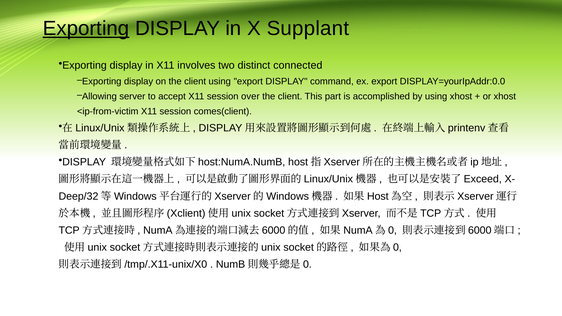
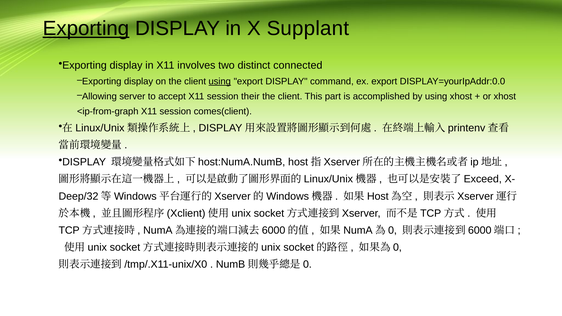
using at (220, 81) underline: none -> present
over: over -> their
<ip-from-victim: <ip-from-victim -> <ip-from-graph
